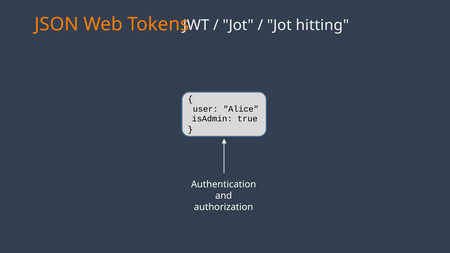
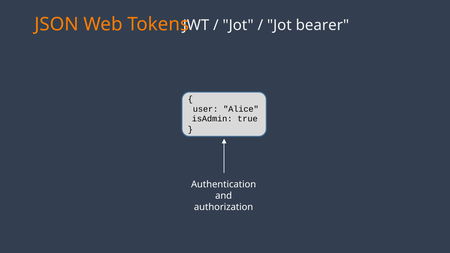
hitting: hitting -> bearer
